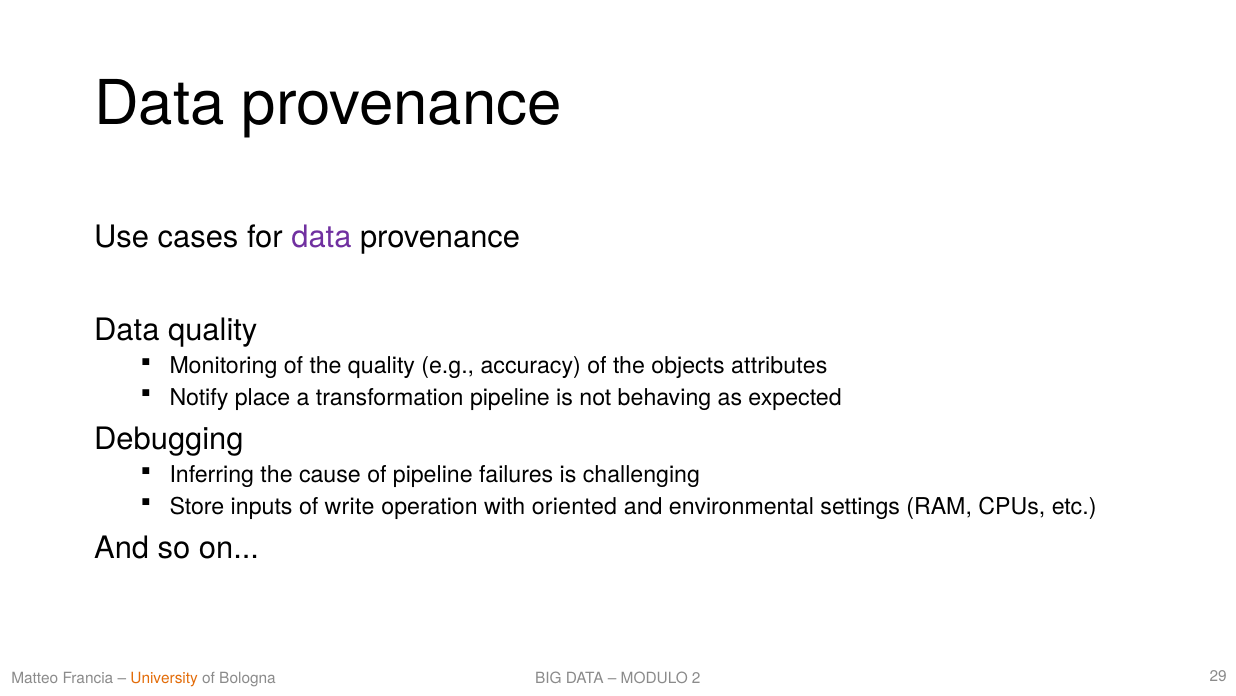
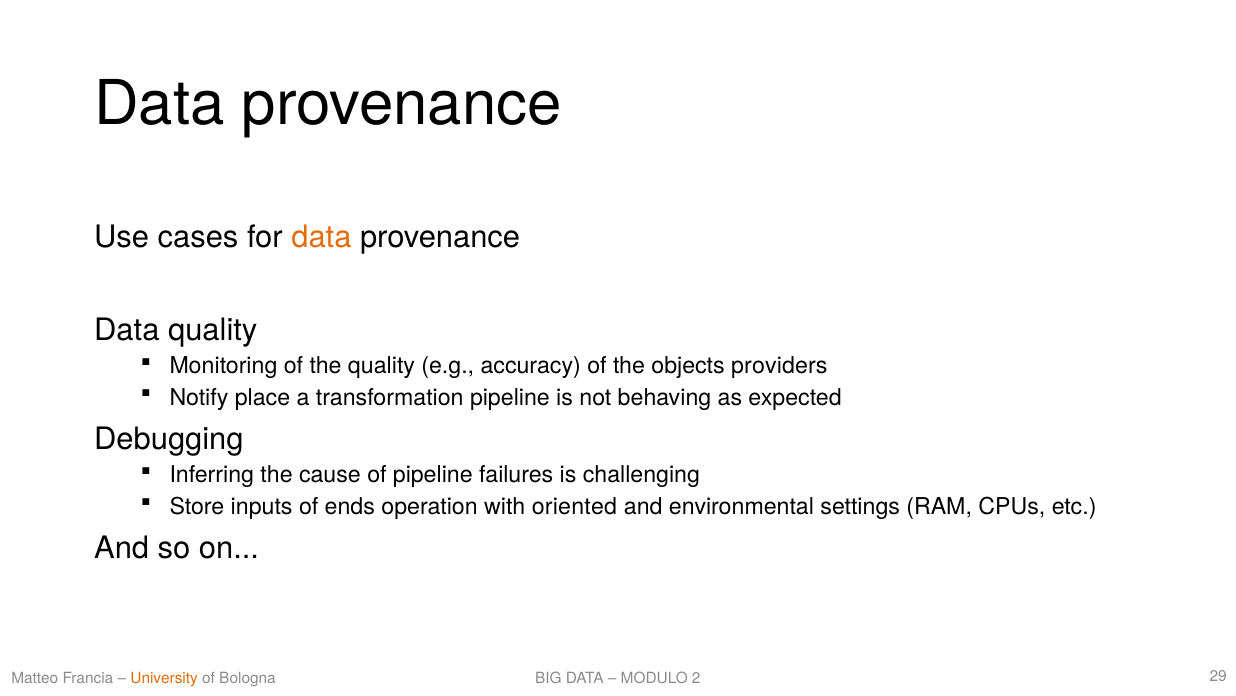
data at (321, 237) colour: purple -> orange
attributes: attributes -> providers
write: write -> ends
